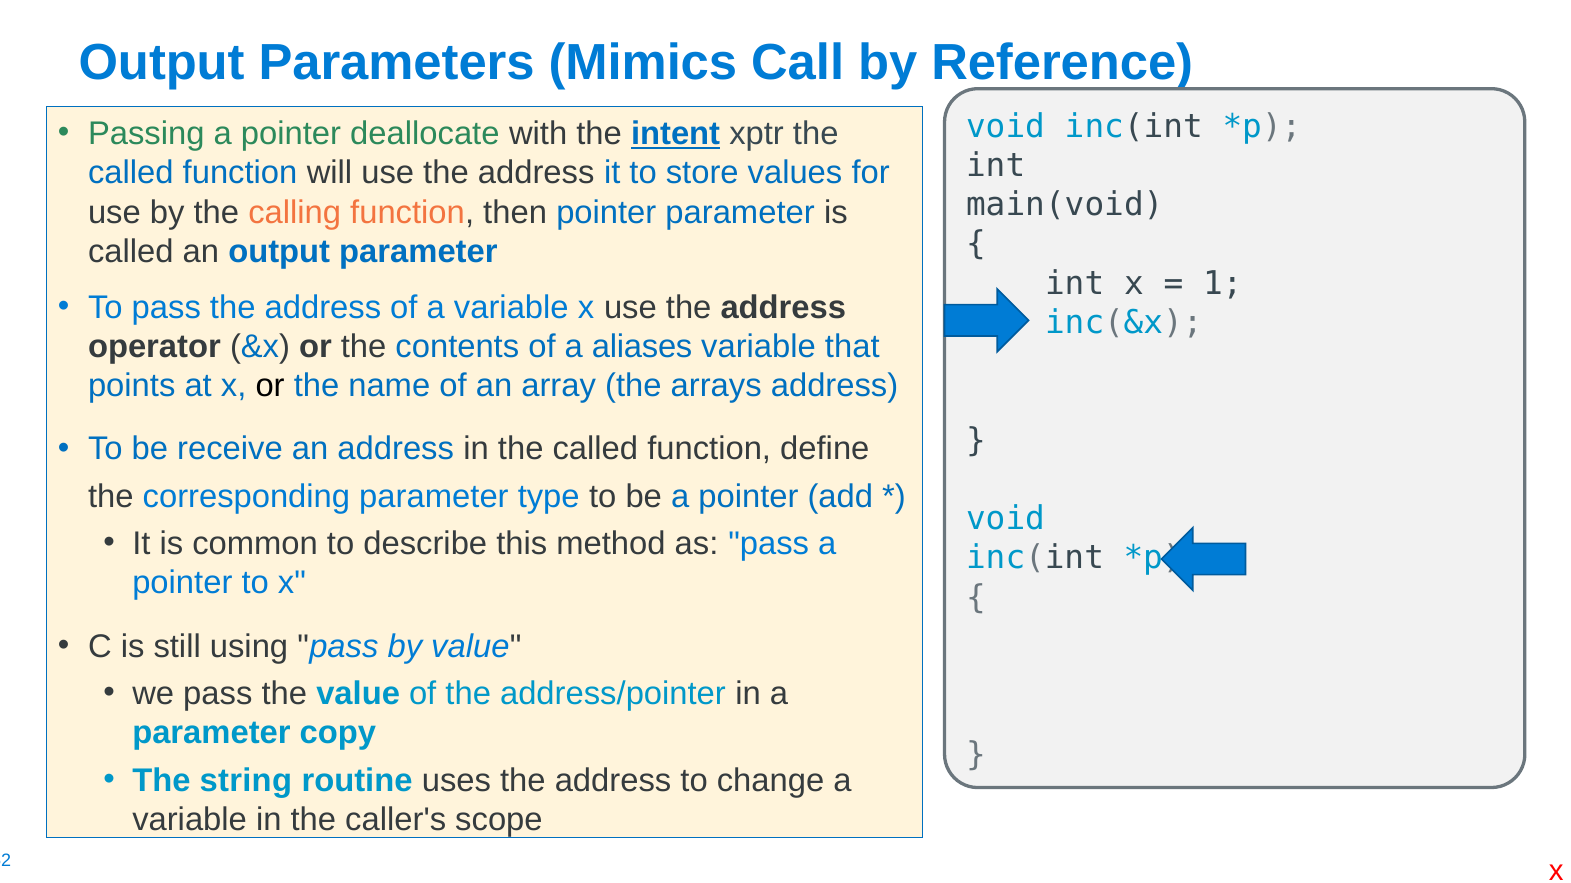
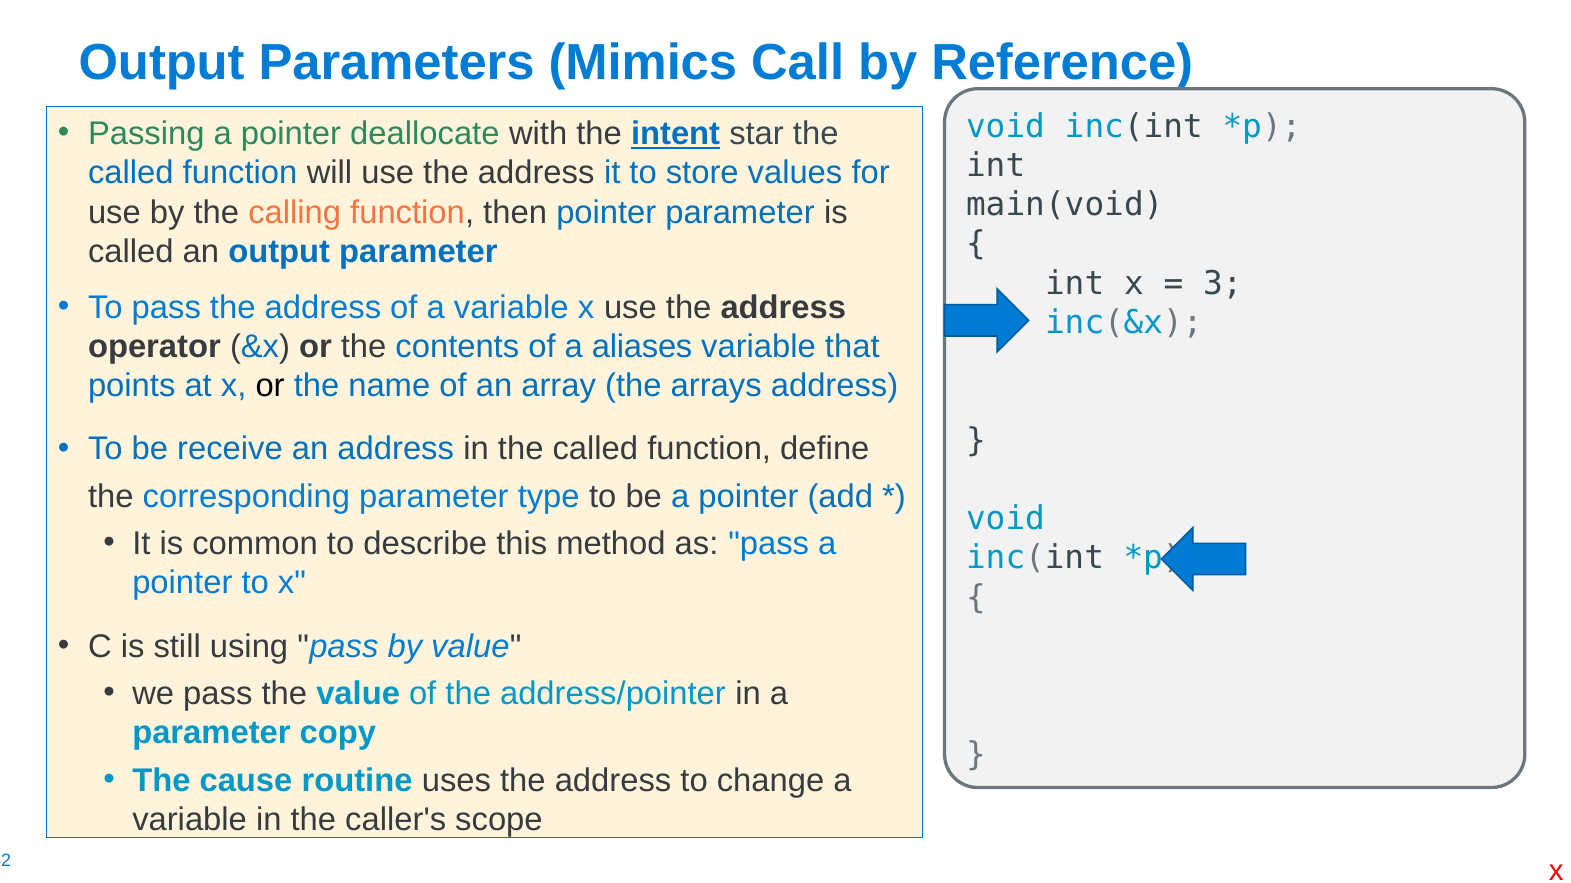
xptr: xptr -> star
1: 1 -> 3
string: string -> cause
